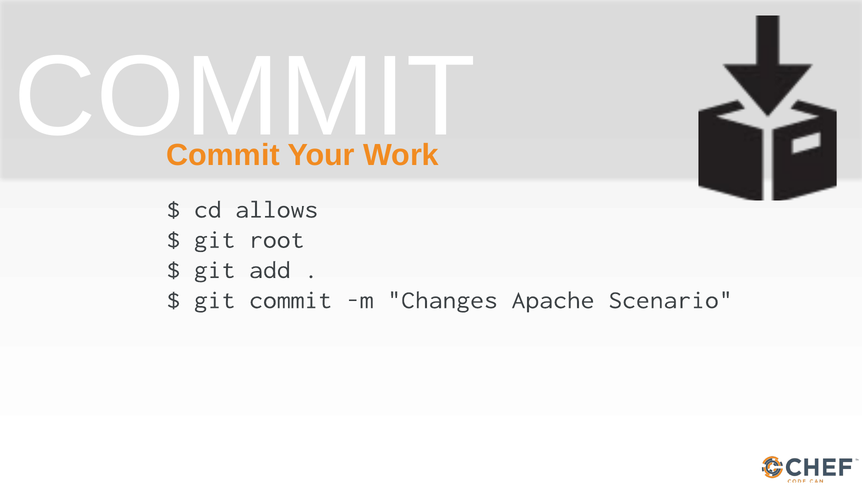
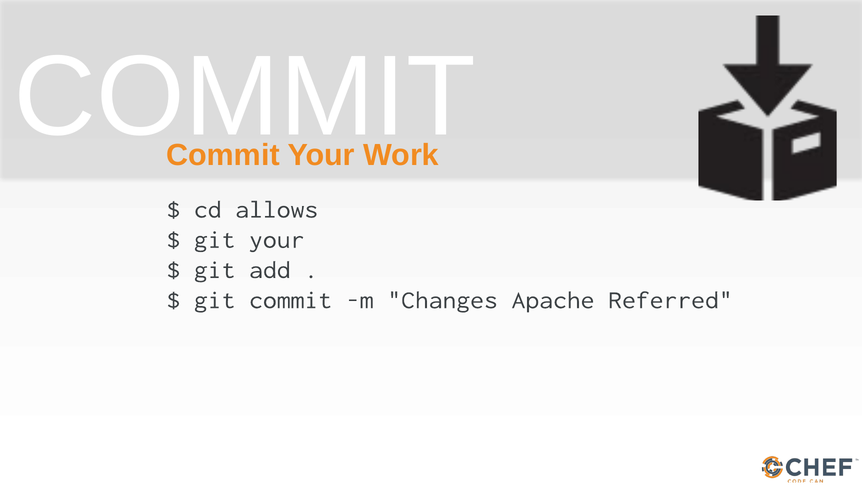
git root: root -> your
Scenario: Scenario -> Referred
